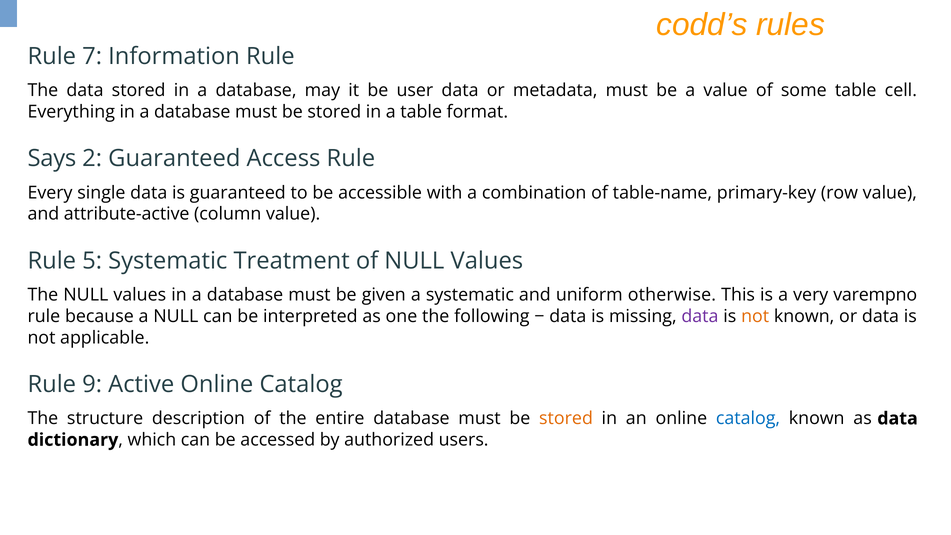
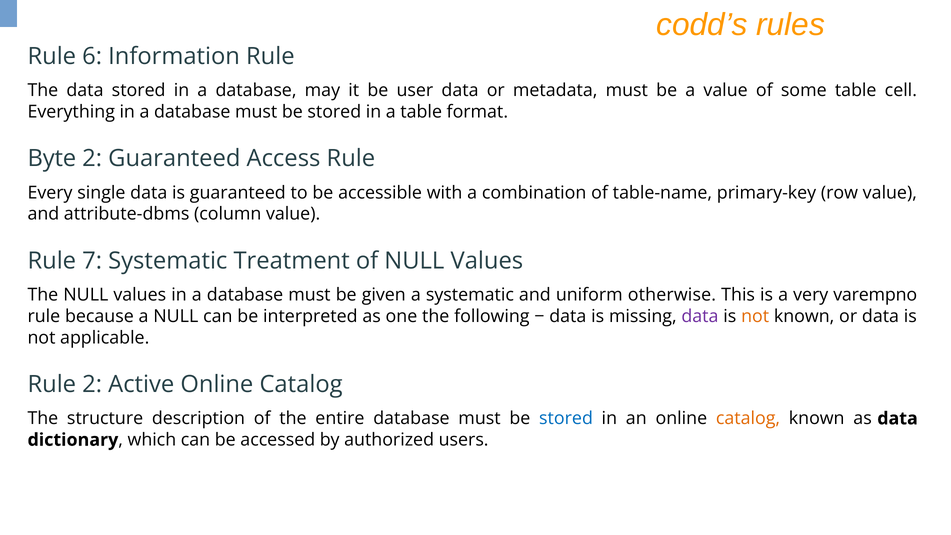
7: 7 -> 6
Says: Says -> Byte
attribute-active: attribute-active -> attribute-dbms
5: 5 -> 7
Rule 9: 9 -> 2
stored at (566, 418) colour: orange -> blue
catalog at (748, 418) colour: blue -> orange
